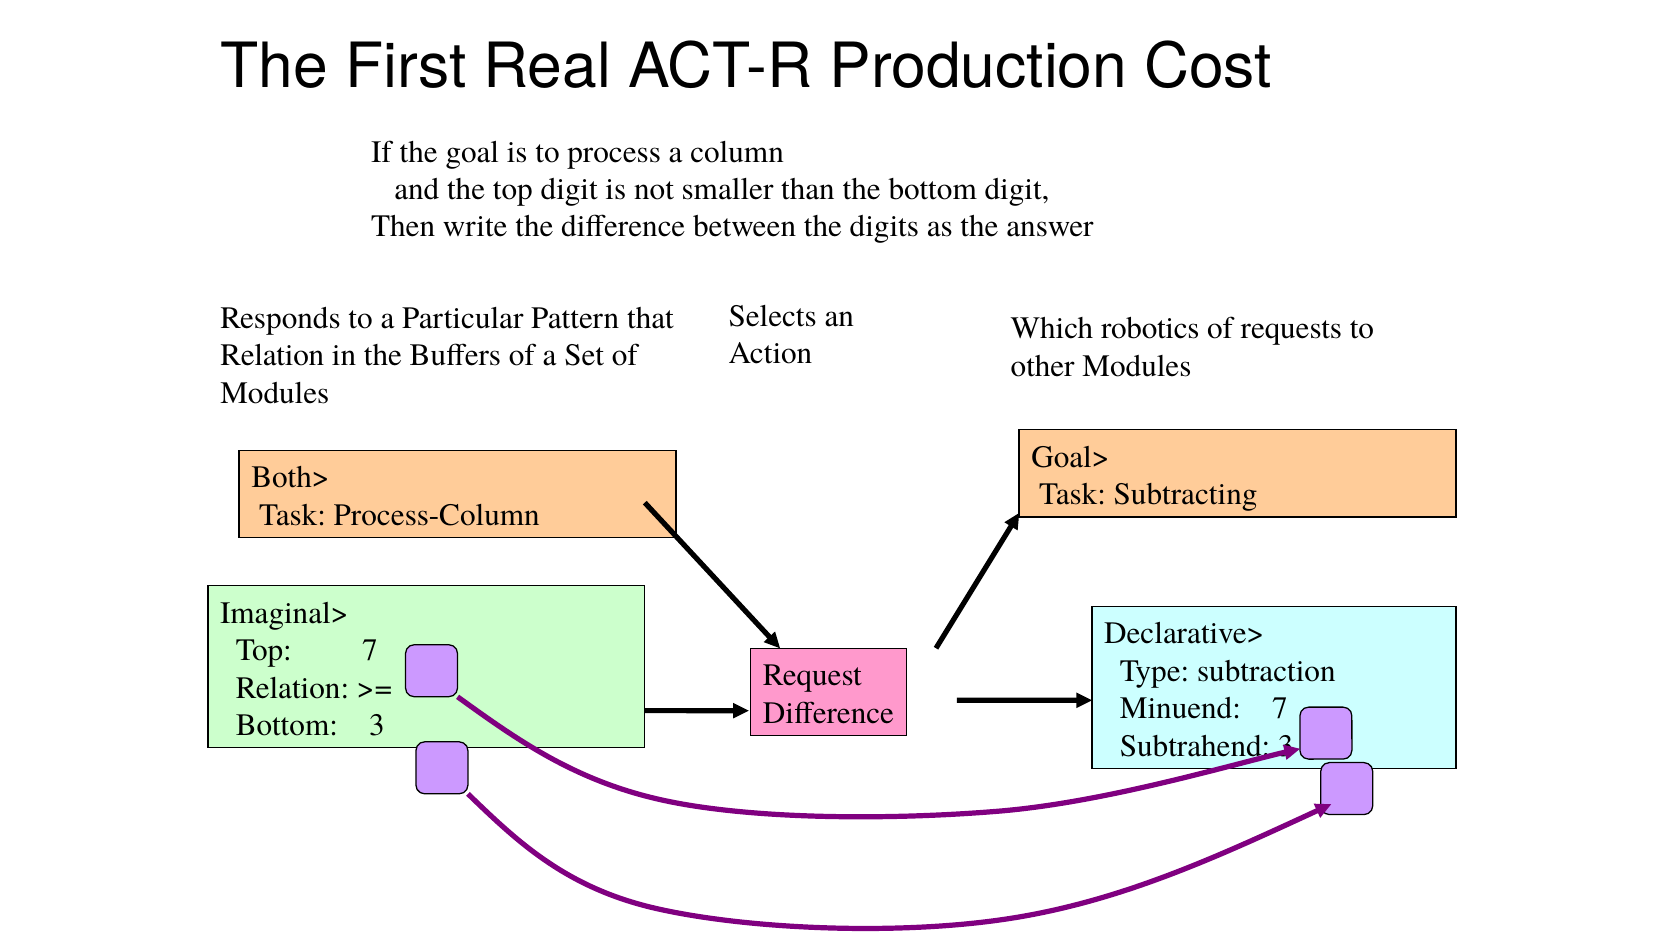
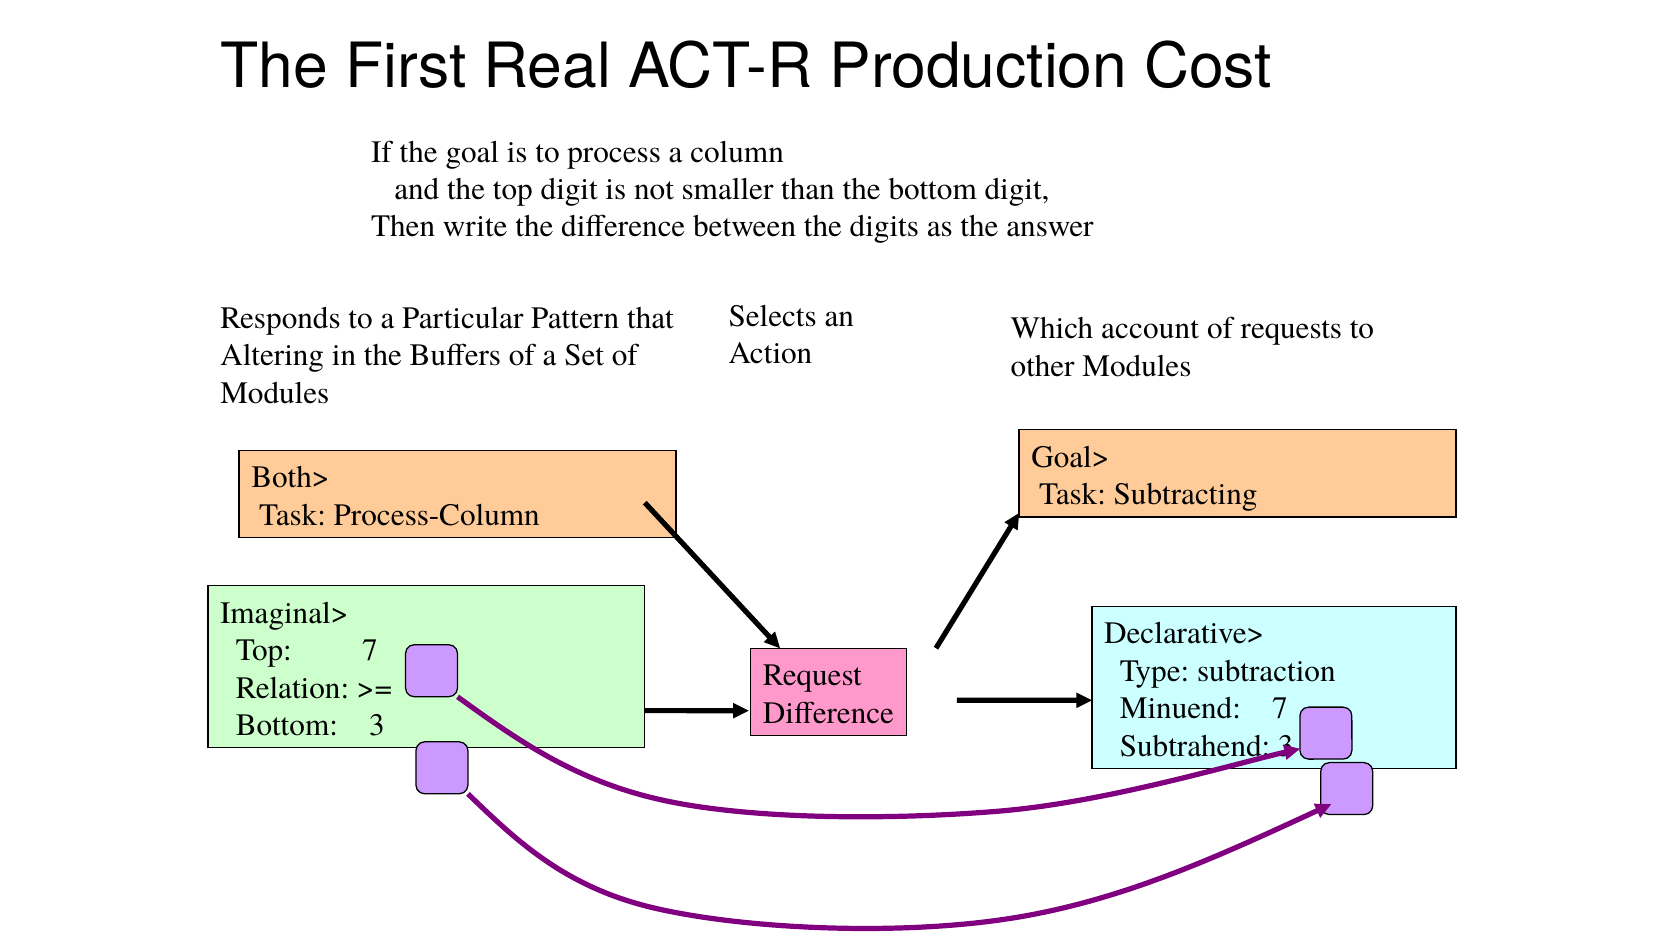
robotics: robotics -> account
Relation at (272, 356): Relation -> Altering
